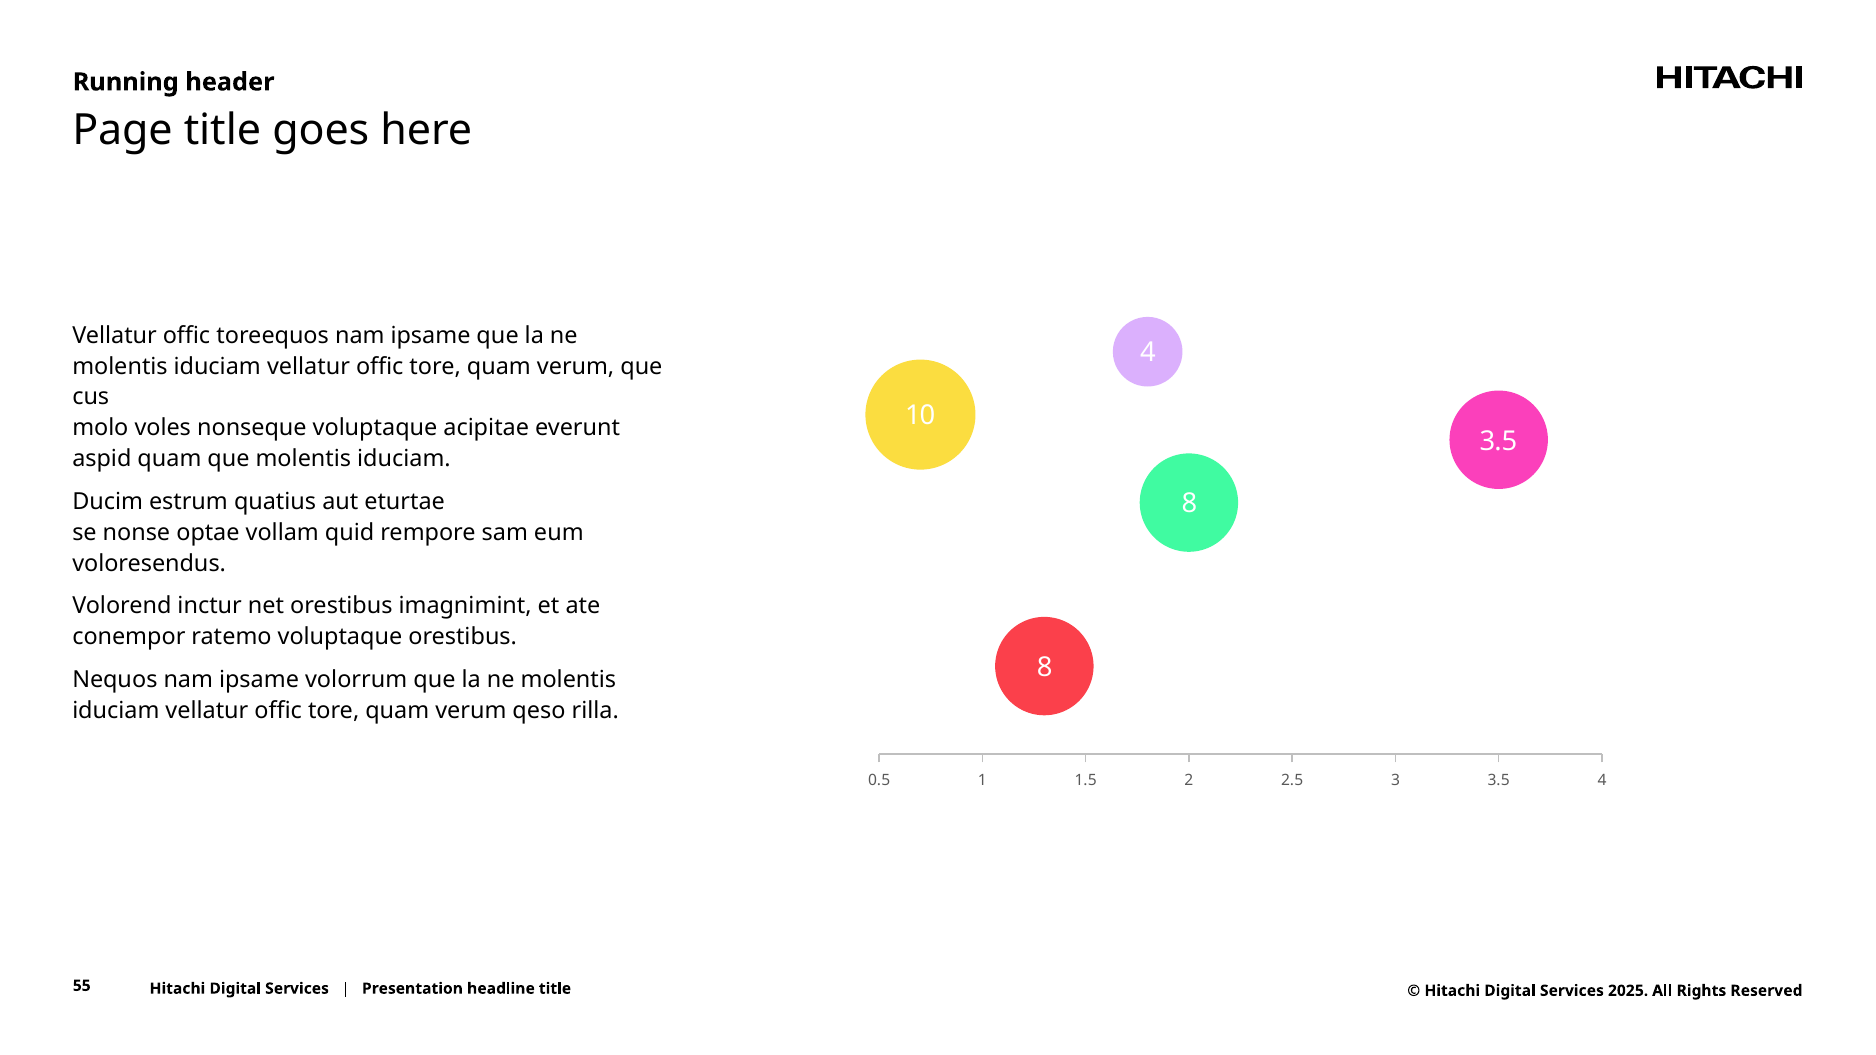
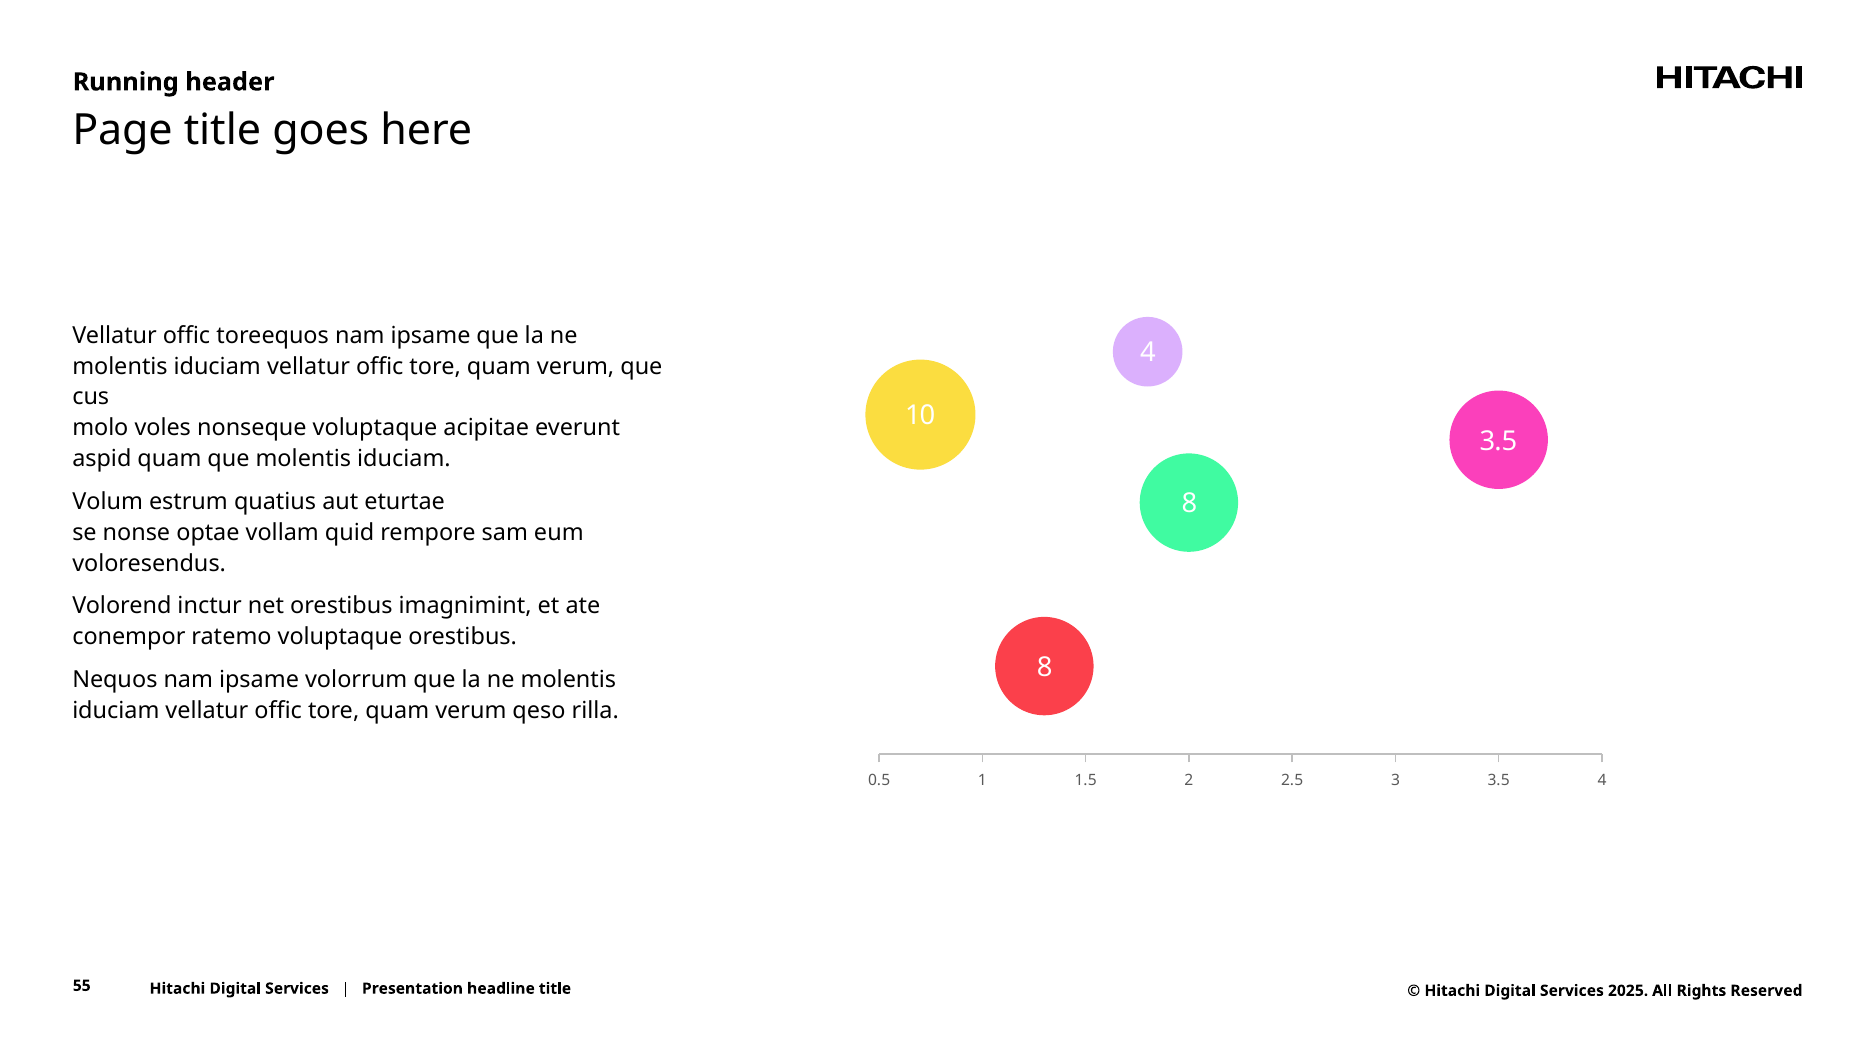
Ducim: Ducim -> Volum
